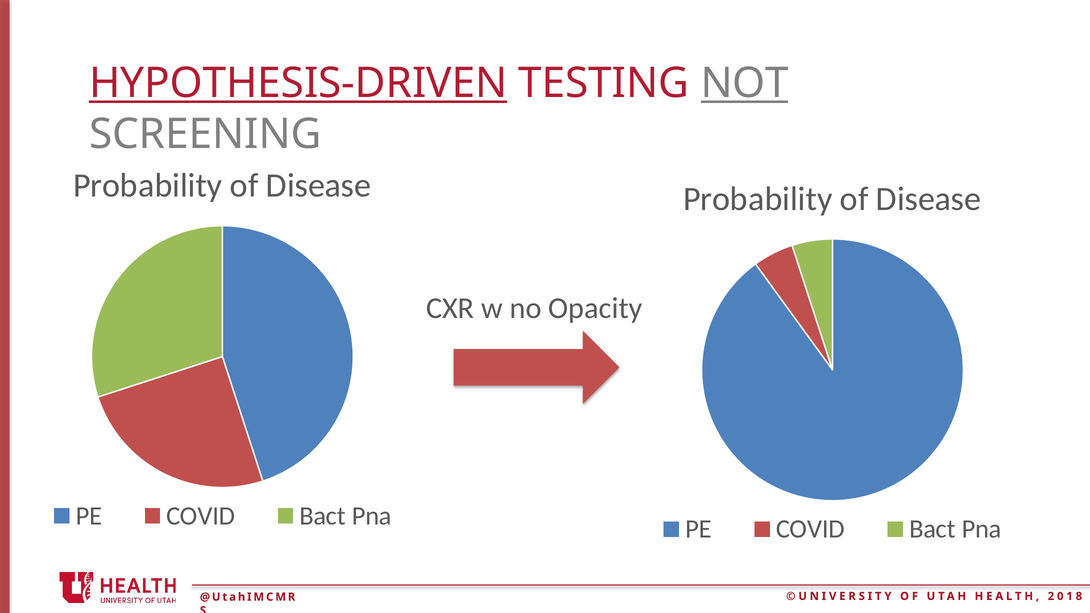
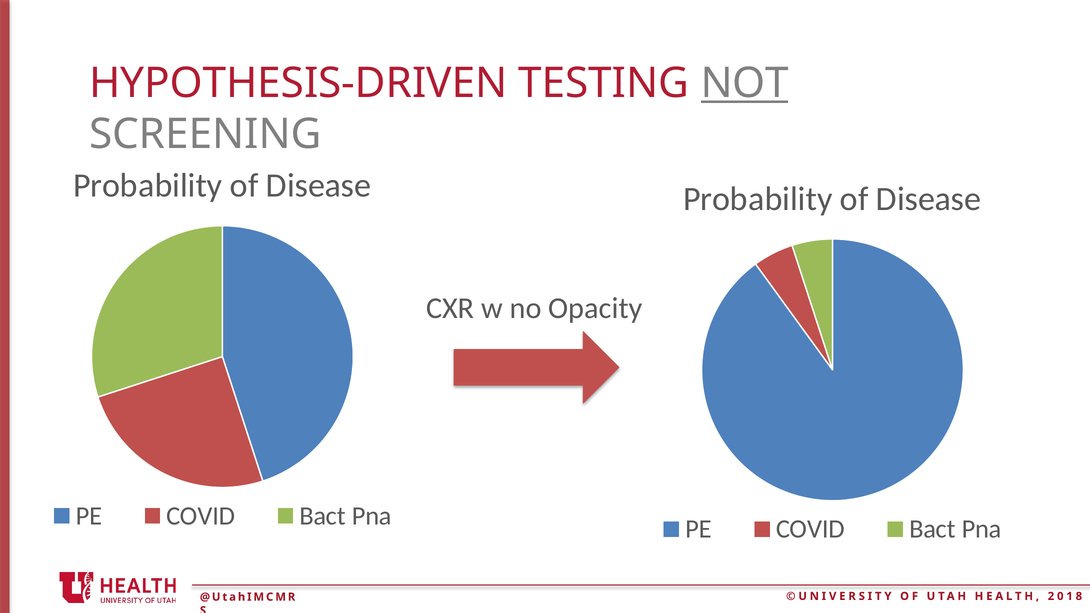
HYPOTHESIS-DRIVEN underline: present -> none
